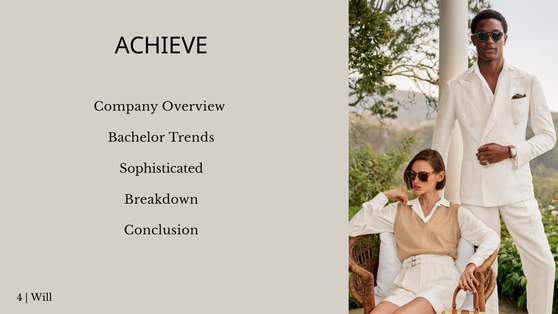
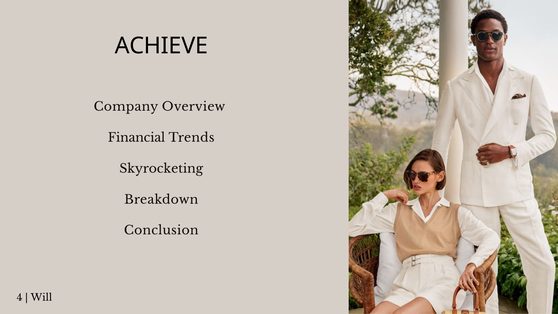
Bachelor: Bachelor -> Financial
Sophisticated: Sophisticated -> Skyrocketing
